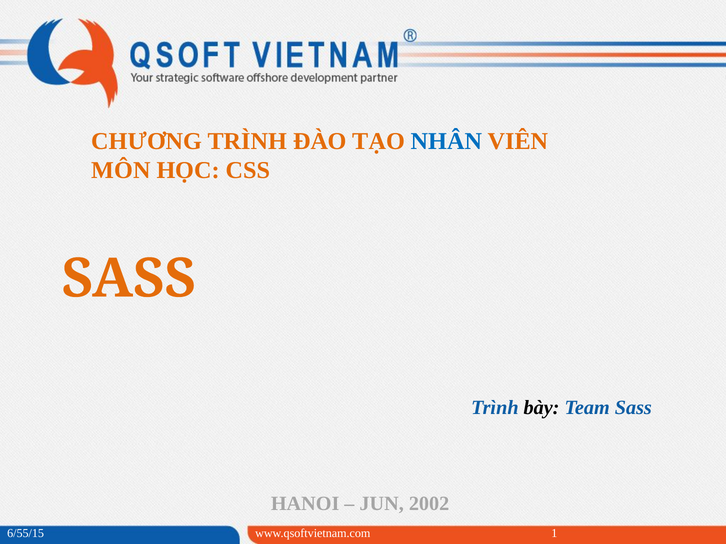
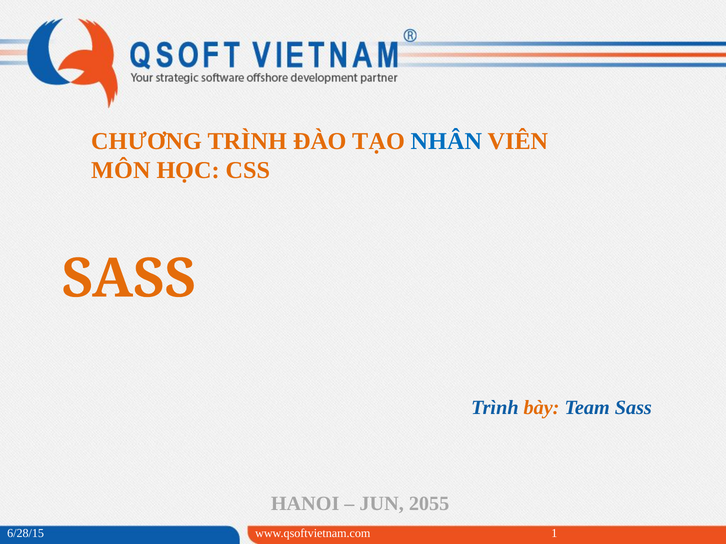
bày colour: black -> orange
2002: 2002 -> 2055
6/55/15: 6/55/15 -> 6/28/15
